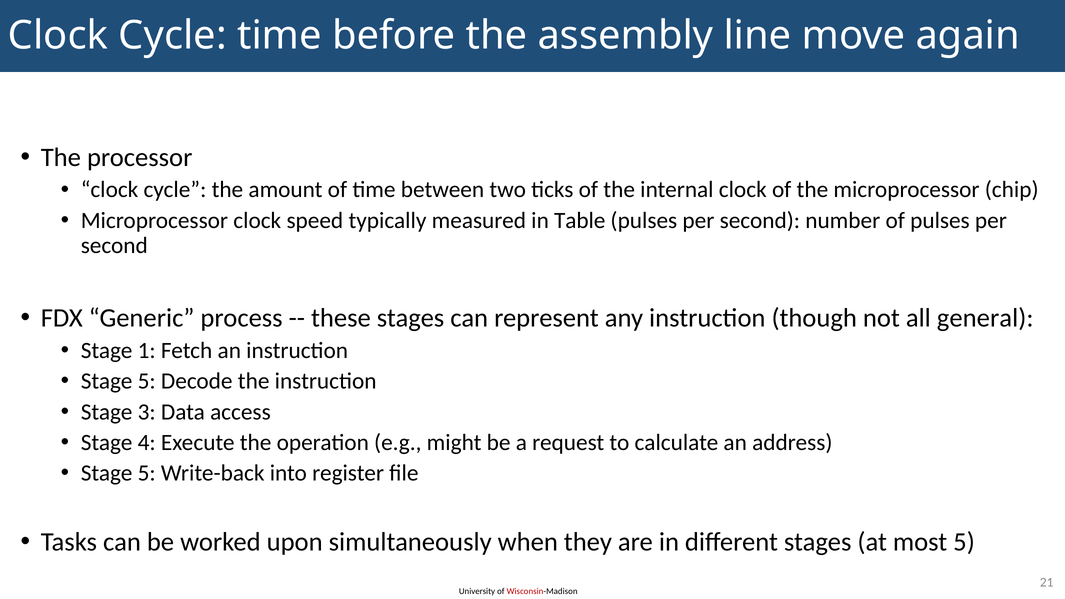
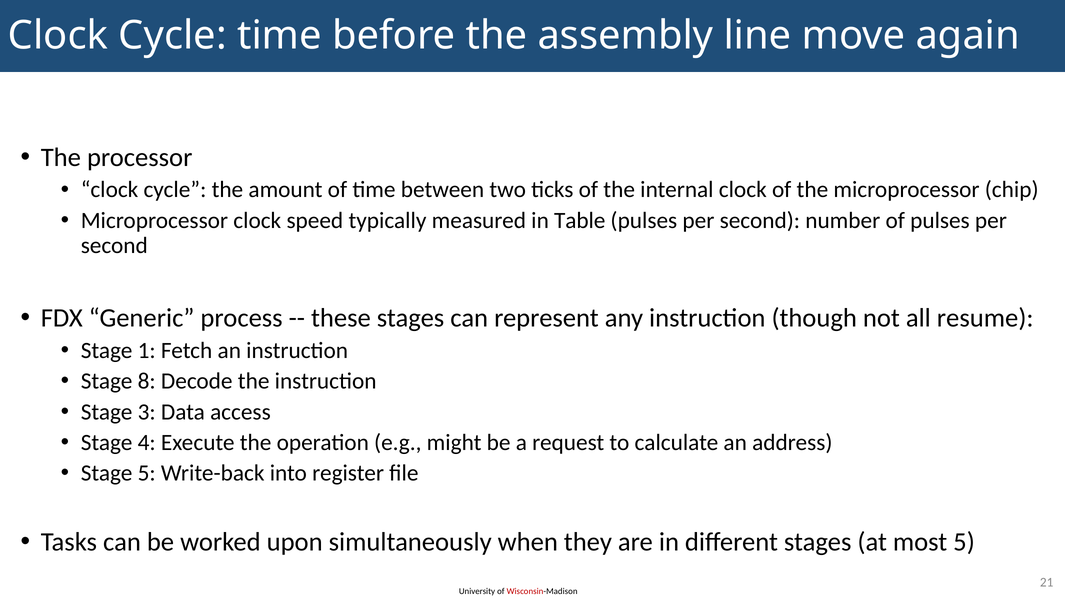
general: general -> resume
5 at (147, 381): 5 -> 8
